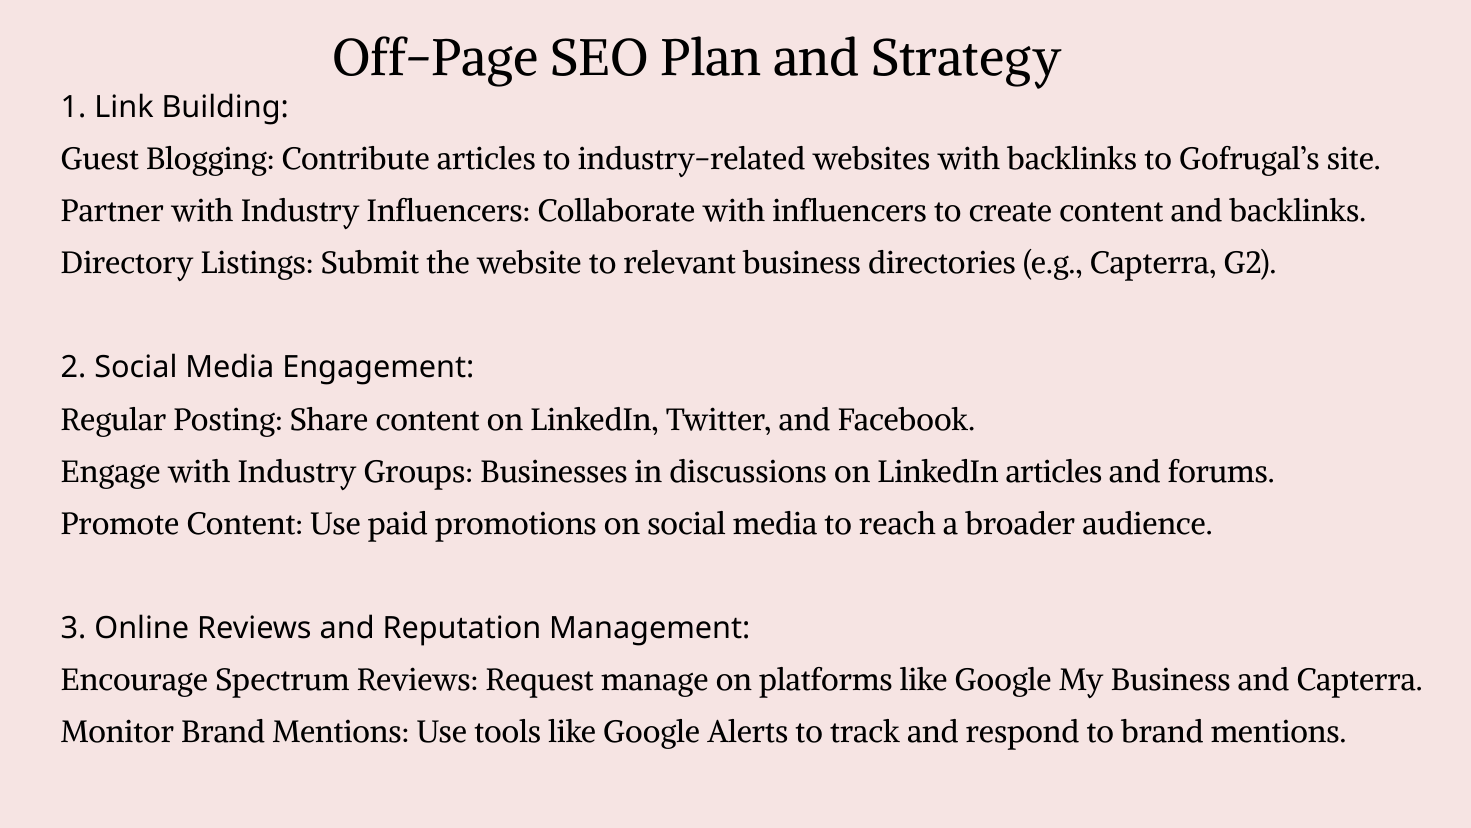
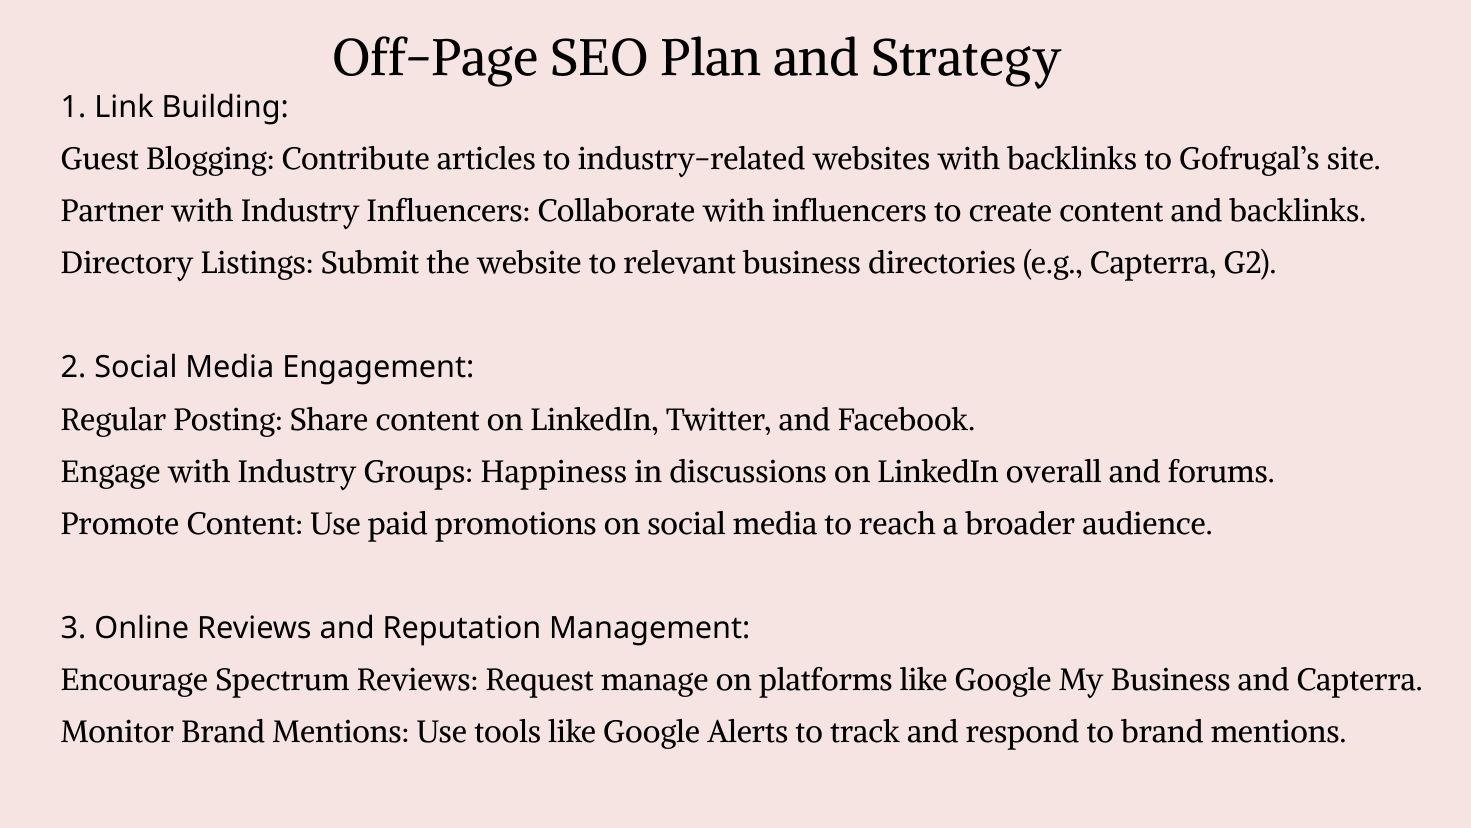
Businesses: Businesses -> Happiness
LinkedIn articles: articles -> overall
